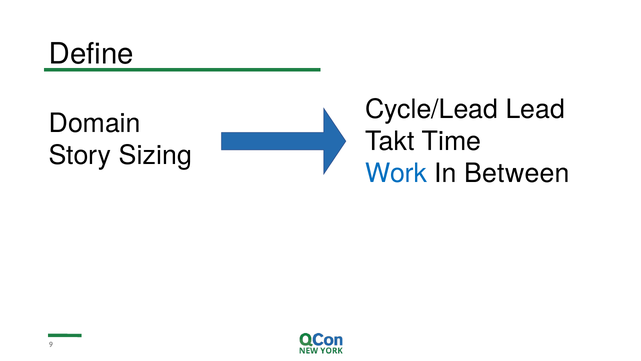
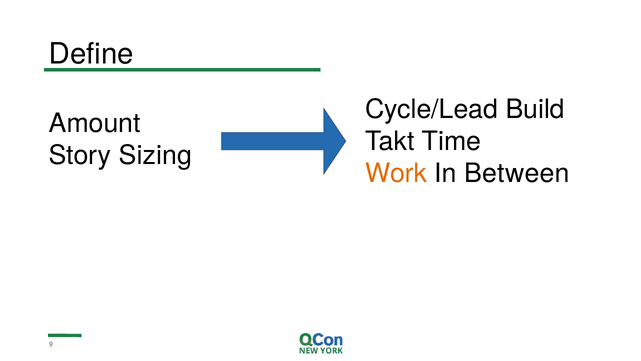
Lead: Lead -> Build
Domain: Domain -> Amount
Work colour: blue -> orange
